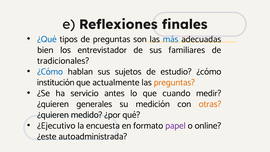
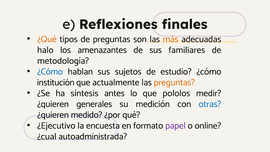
¿Qué colour: blue -> orange
más colour: blue -> orange
bien: bien -> halo
entrevistador: entrevistador -> amenazantes
tradicionales: tradicionales -> metodología
servicio: servicio -> síntesis
cuando: cuando -> pololos
otras colour: orange -> blue
¿este: ¿este -> ¿cual
